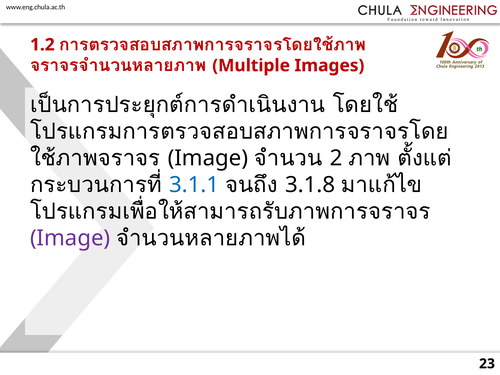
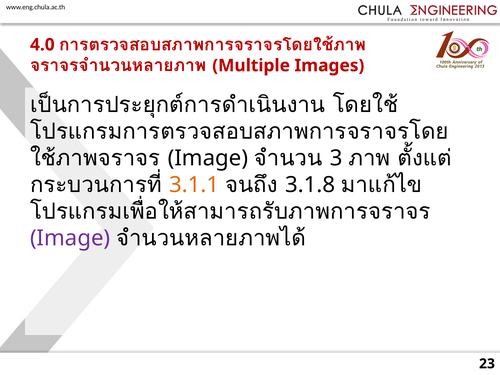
1.2: 1.2 -> 4.0
2: 2 -> 3
3.1.1 colour: blue -> orange
